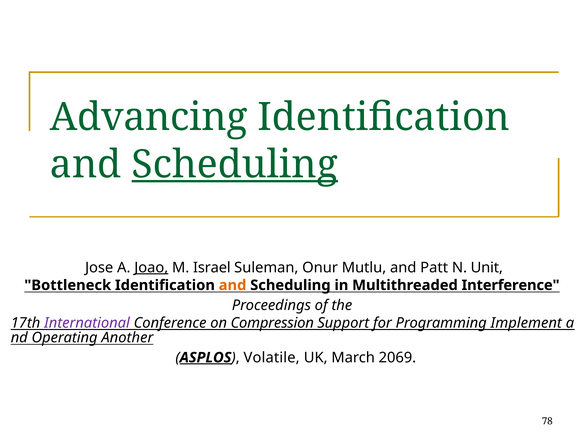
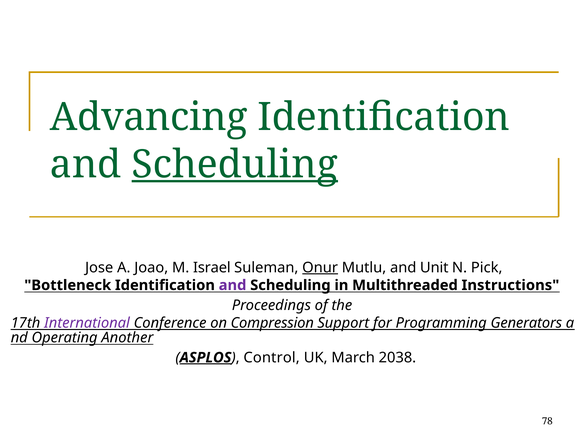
Joao underline: present -> none
Onur underline: none -> present
Patt: Patt -> Unit
Unit: Unit -> Pick
and at (233, 285) colour: orange -> purple
Interference: Interference -> Instructions
Implement: Implement -> Generators
Volatile: Volatile -> Control
2069: 2069 -> 2038
